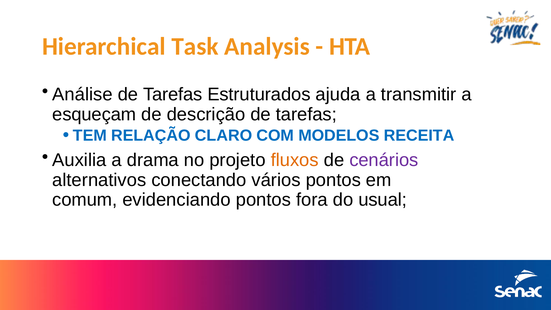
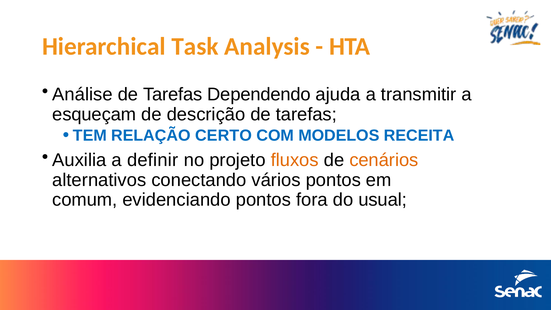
Estruturados: Estruturados -> Dependendo
CLARO: CLARO -> CERTO
drama: drama -> definir
cenários colour: purple -> orange
